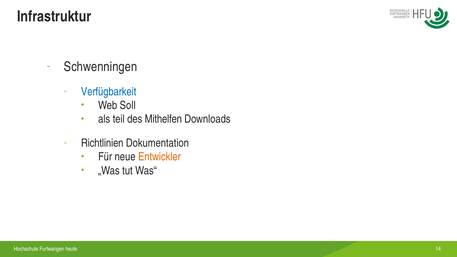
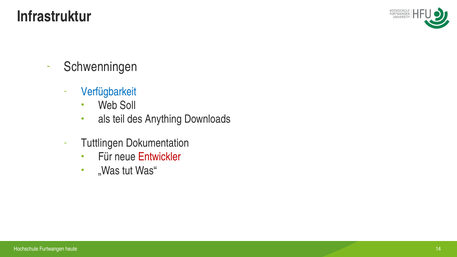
Mithelfen: Mithelfen -> Anything
Richtlinien: Richtlinien -> Tuttlingen
Entwickler colour: orange -> red
